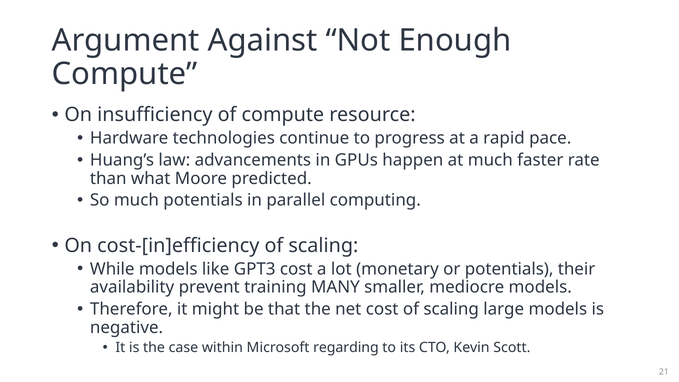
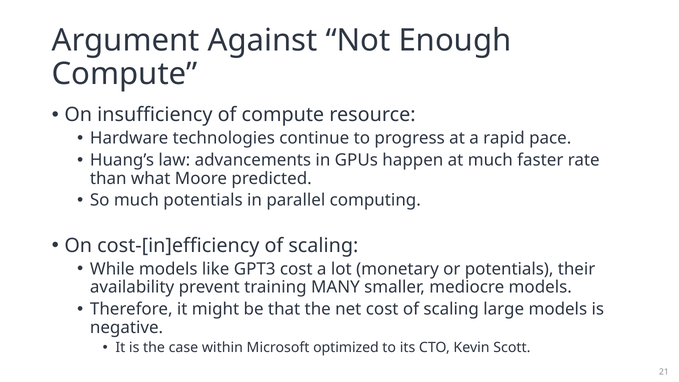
regarding: regarding -> optimized
